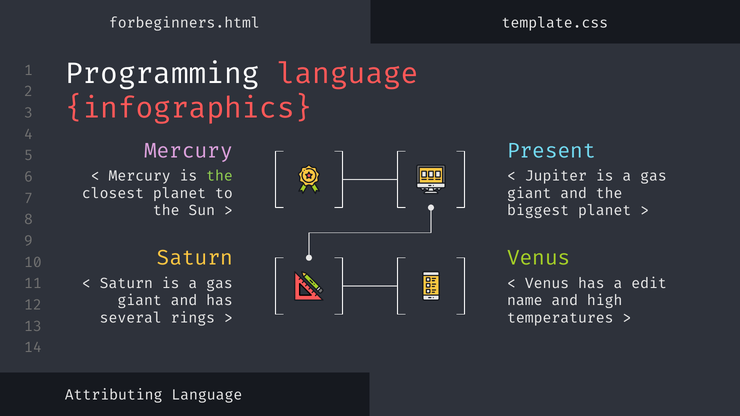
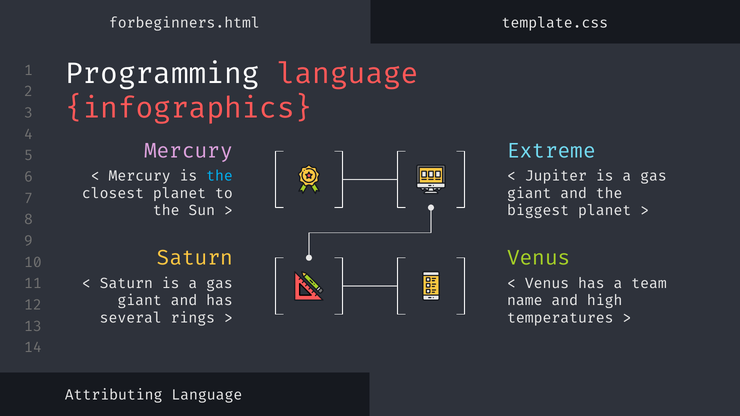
Present: Present -> Extreme
the at (219, 176) colour: light green -> light blue
edit: edit -> team
